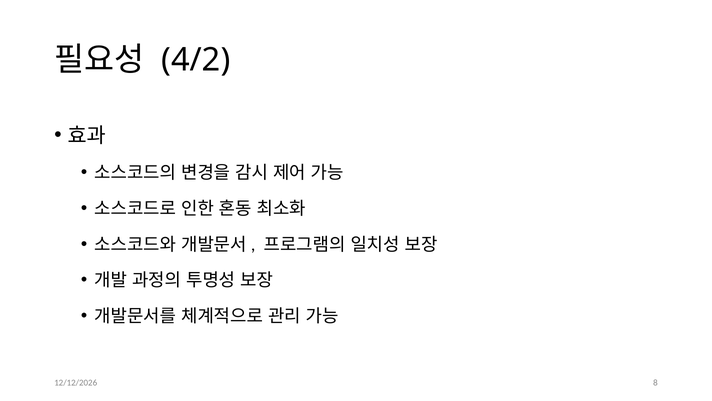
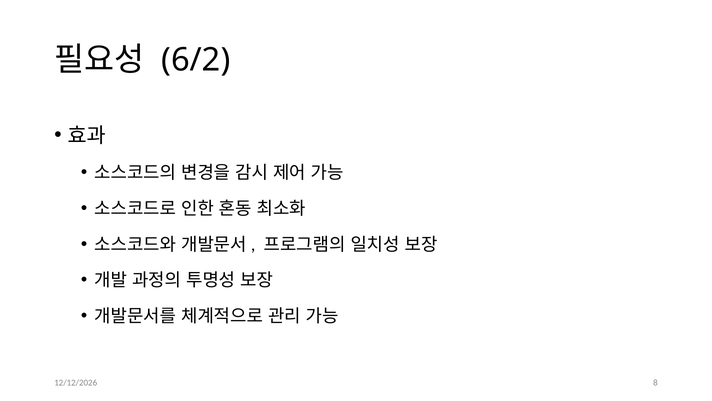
4/2: 4/2 -> 6/2
